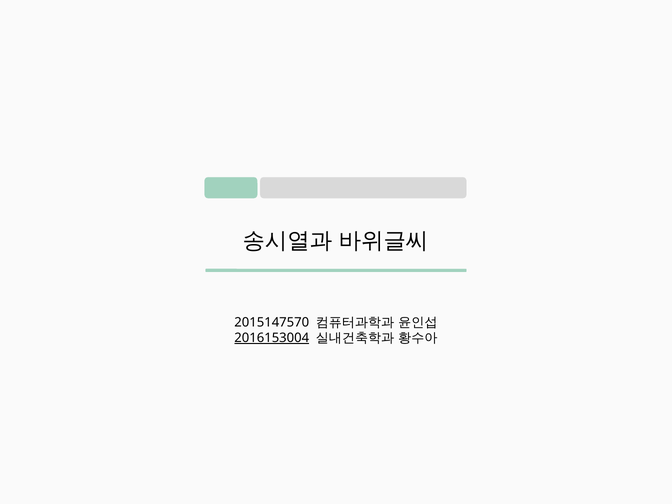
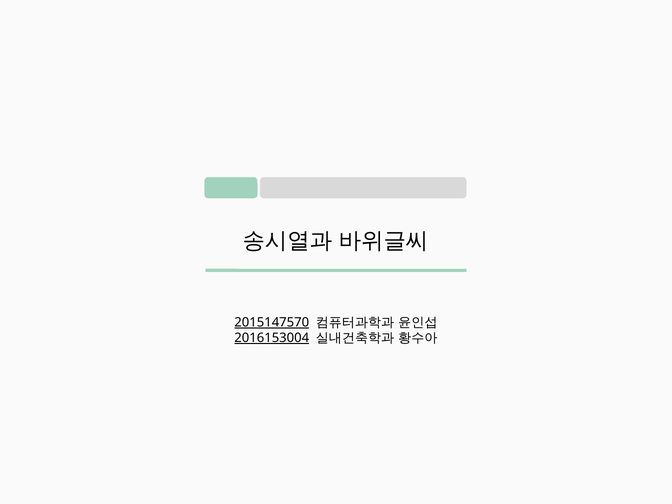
2015147570 underline: none -> present
